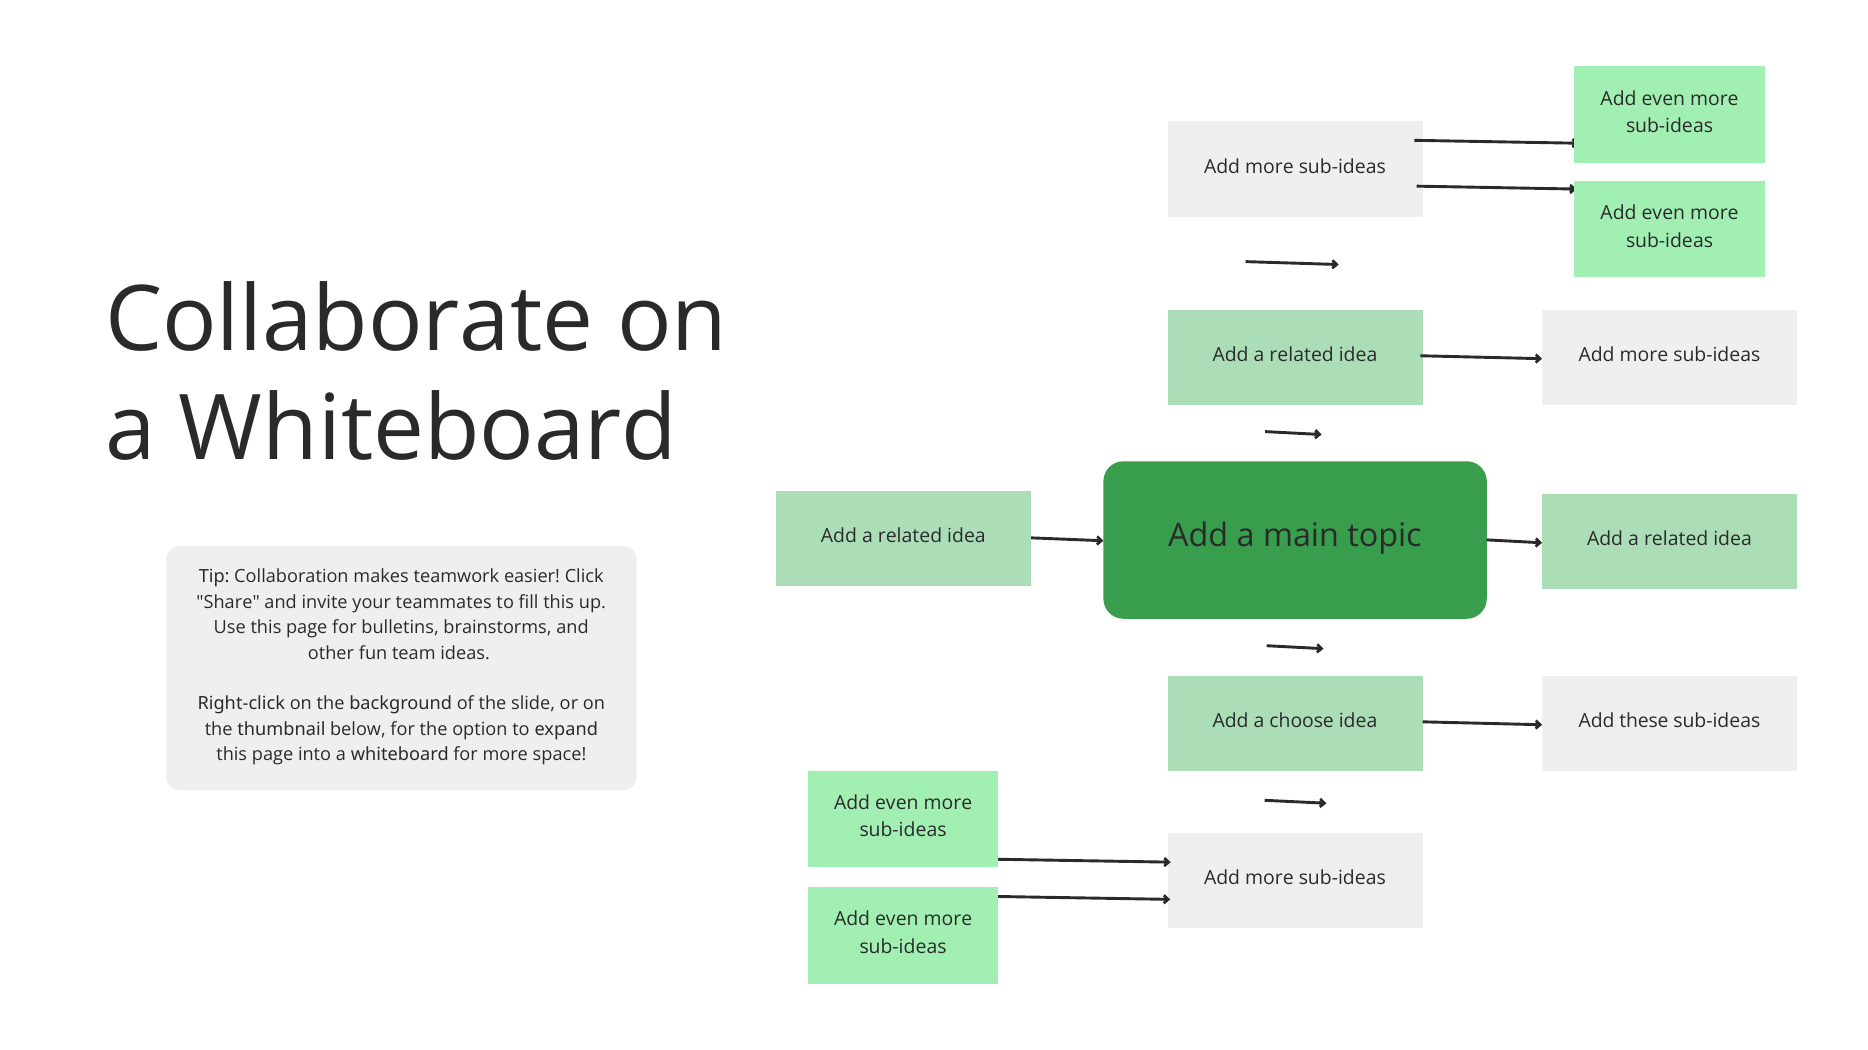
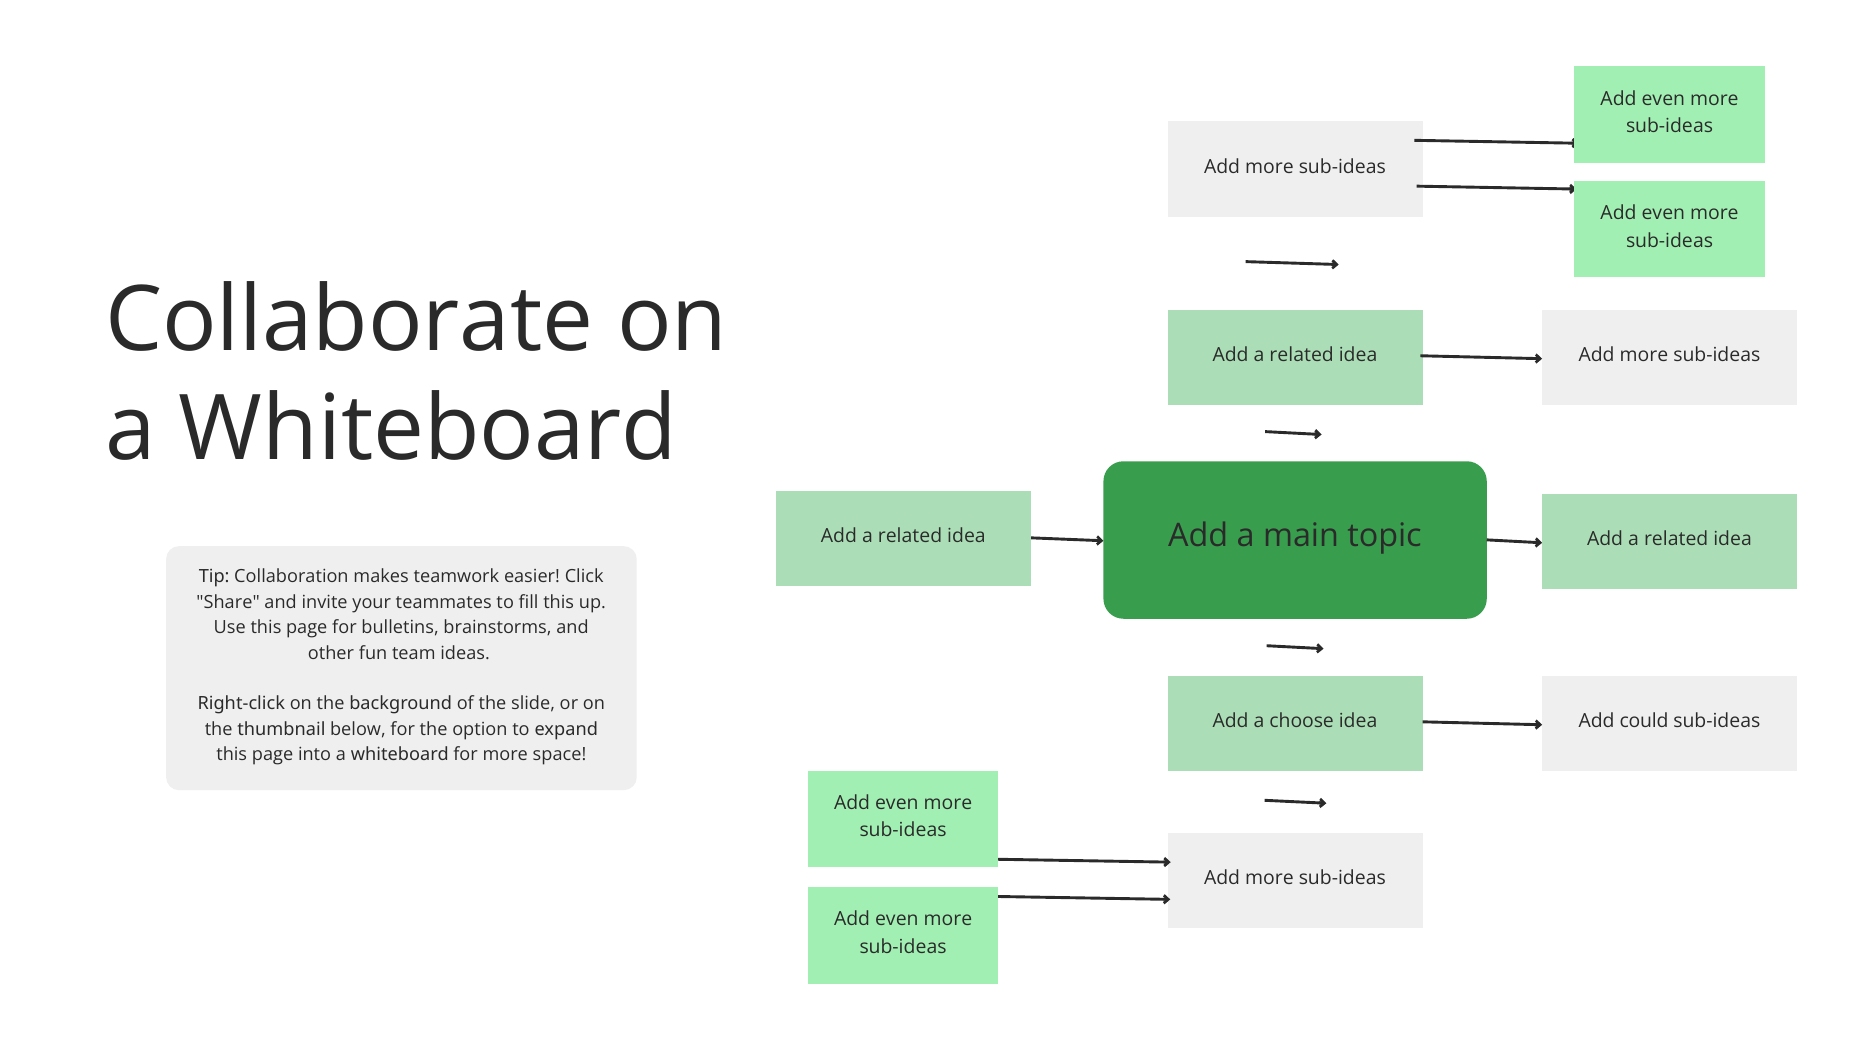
these: these -> could
